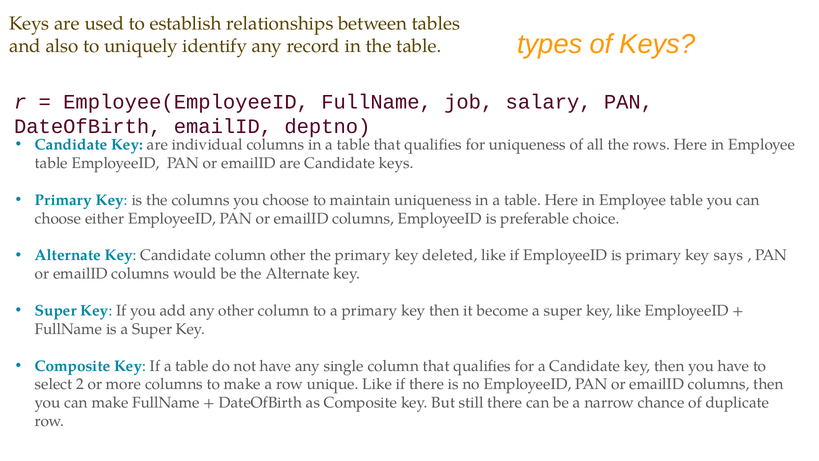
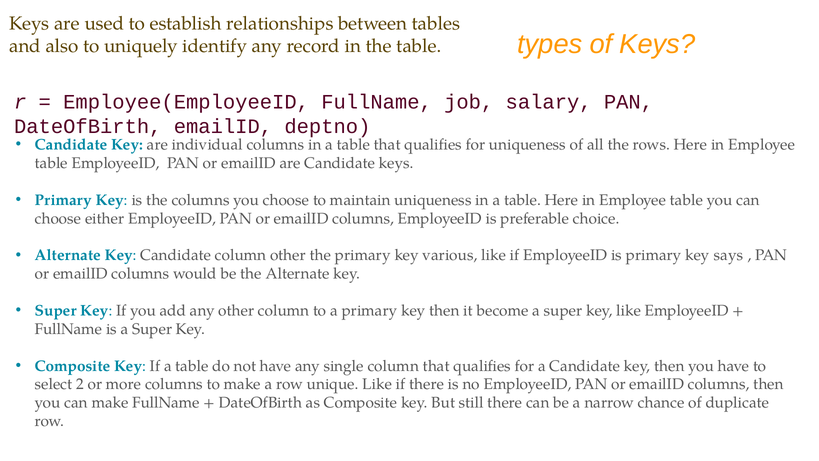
deleted: deleted -> various
